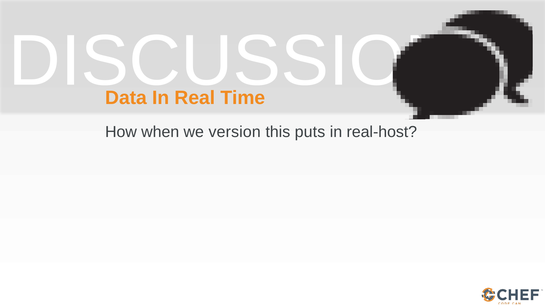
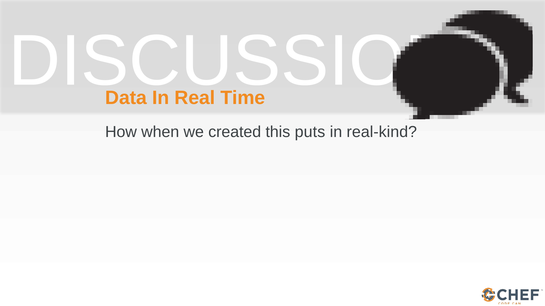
version: version -> created
real-host: real-host -> real-kind
